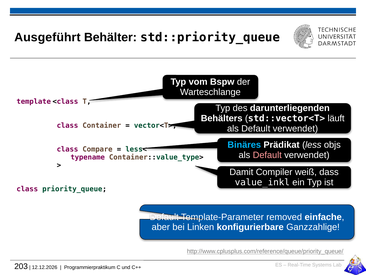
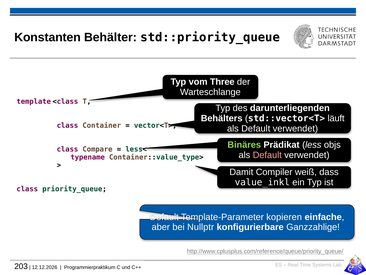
Ausgeführt: Ausgeführt -> Konstanten
Bspw: Bspw -> Three
Binäres colour: light blue -> light green
removed: removed -> kopieren
Linken: Linken -> Nullptr
